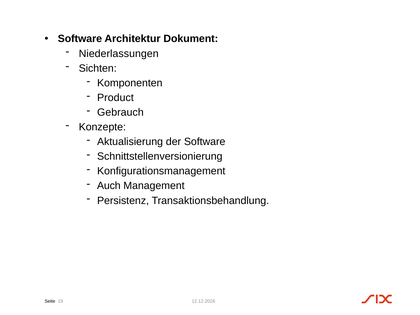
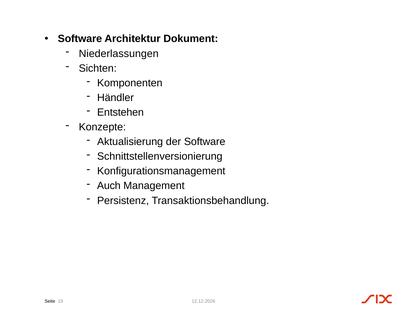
Product: Product -> Händler
Gebrauch: Gebrauch -> Entstehen
